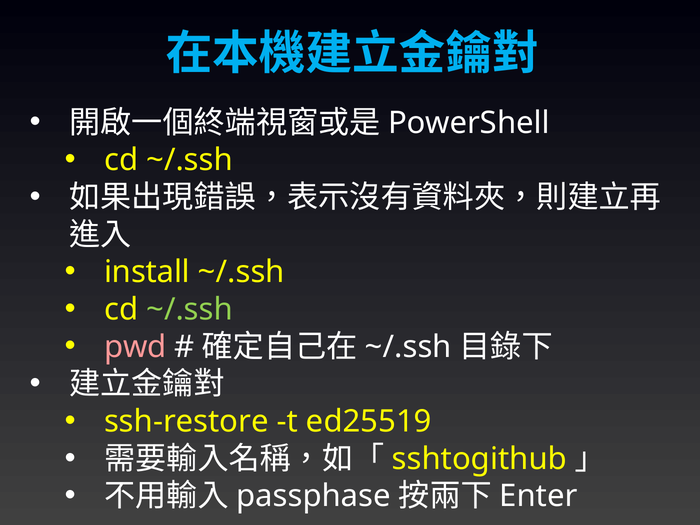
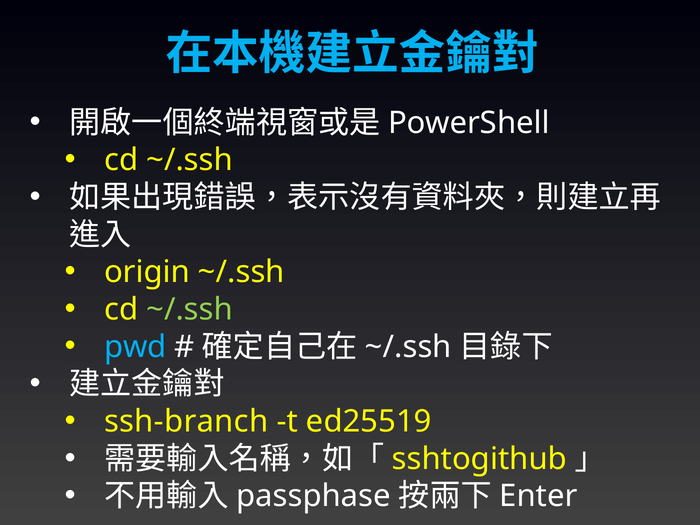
install: install -> origin
pwd colour: pink -> light blue
ssh-restore: ssh-restore -> ssh-branch
